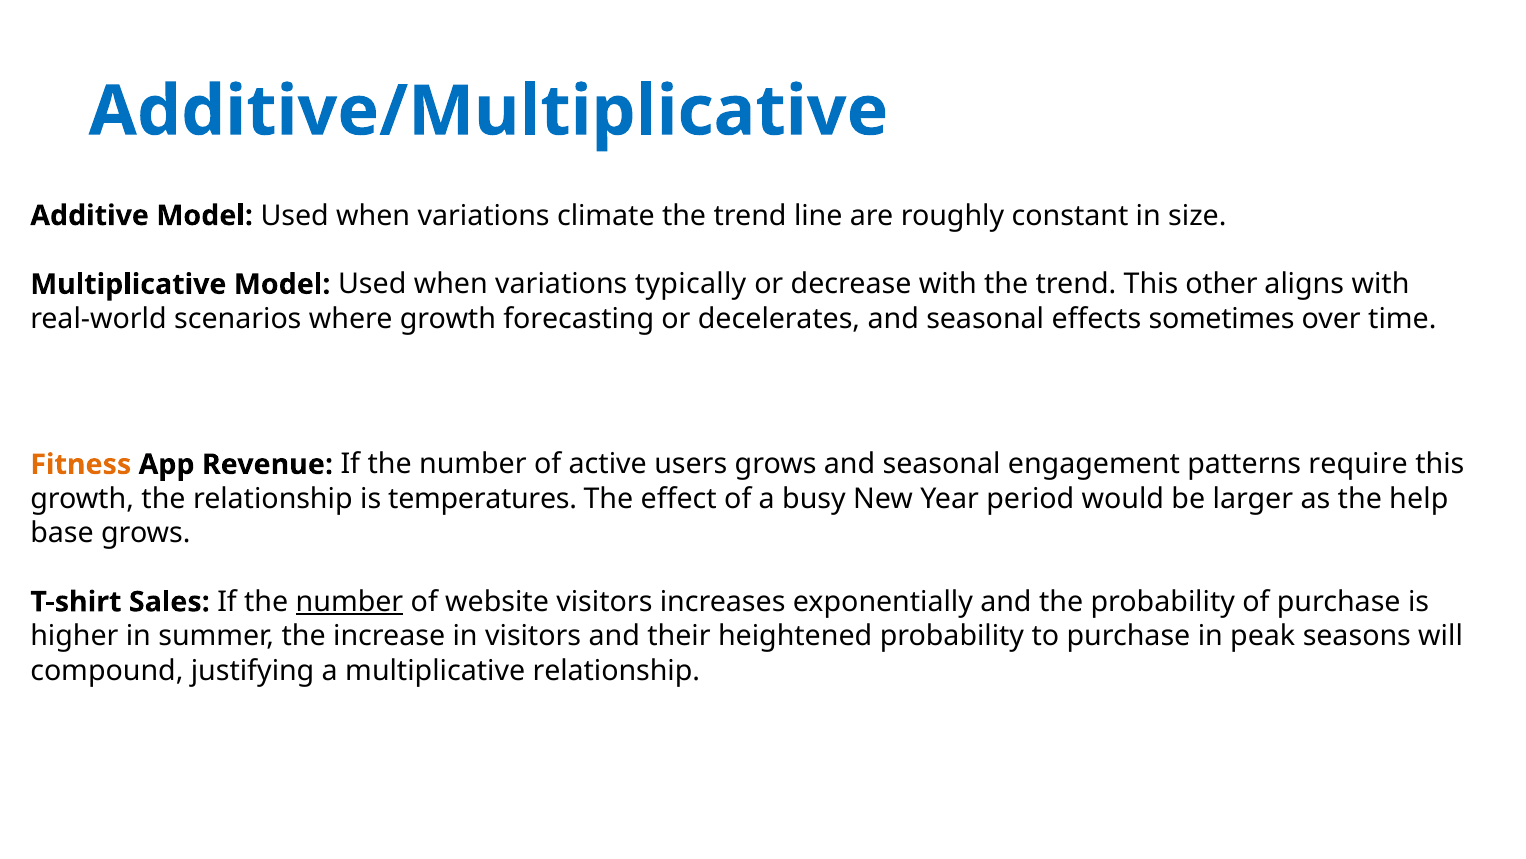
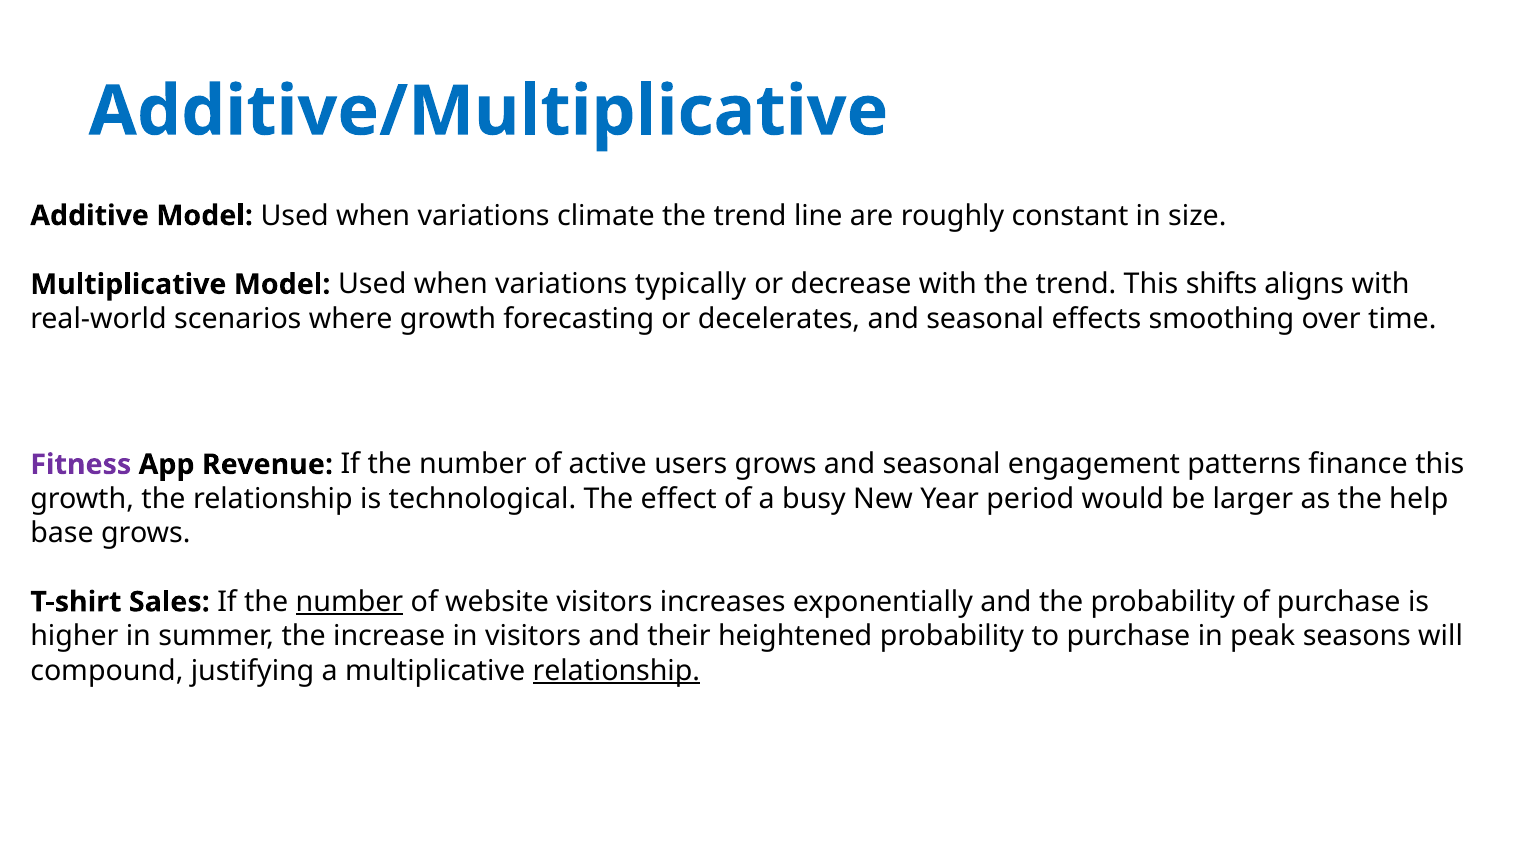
other: other -> shifts
sometimes: sometimes -> smoothing
Fitness colour: orange -> purple
require: require -> finance
temperatures: temperatures -> technological
relationship at (616, 670) underline: none -> present
